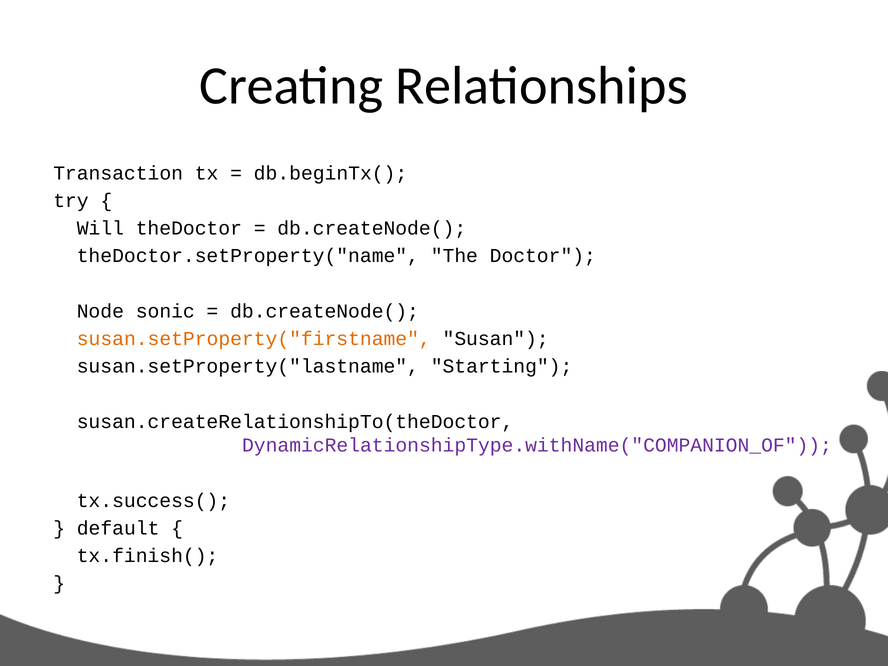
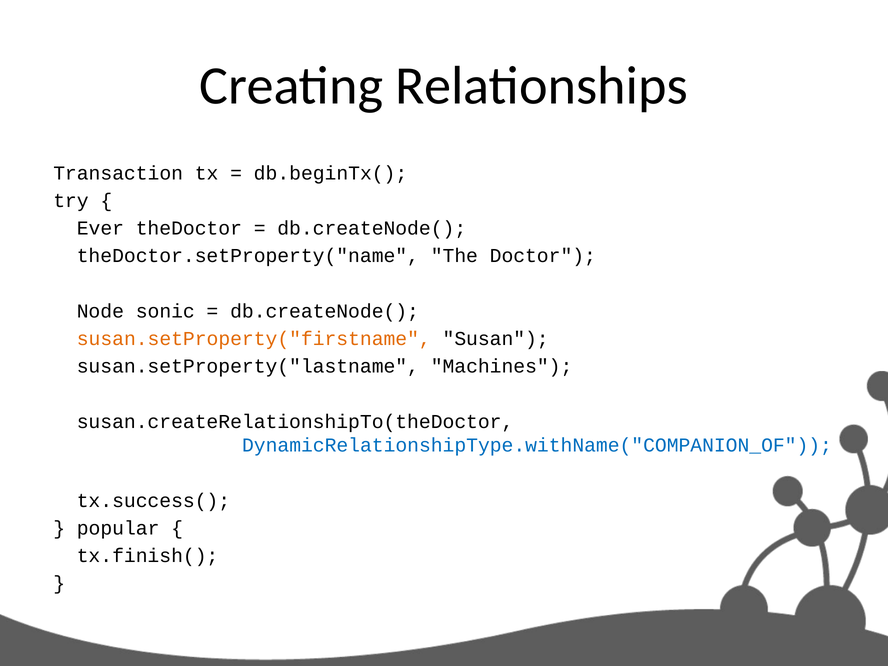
Will: Will -> Ever
Starting: Starting -> Machines
DynamicRelationshipType.withName("COMPANION_OF colour: purple -> blue
default: default -> popular
